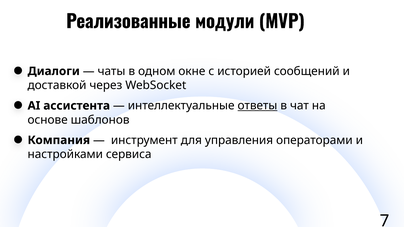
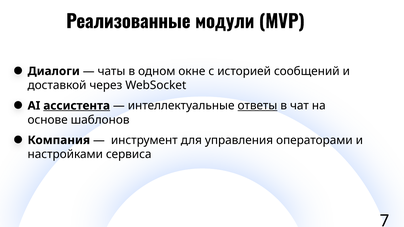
ассистента underline: none -> present
